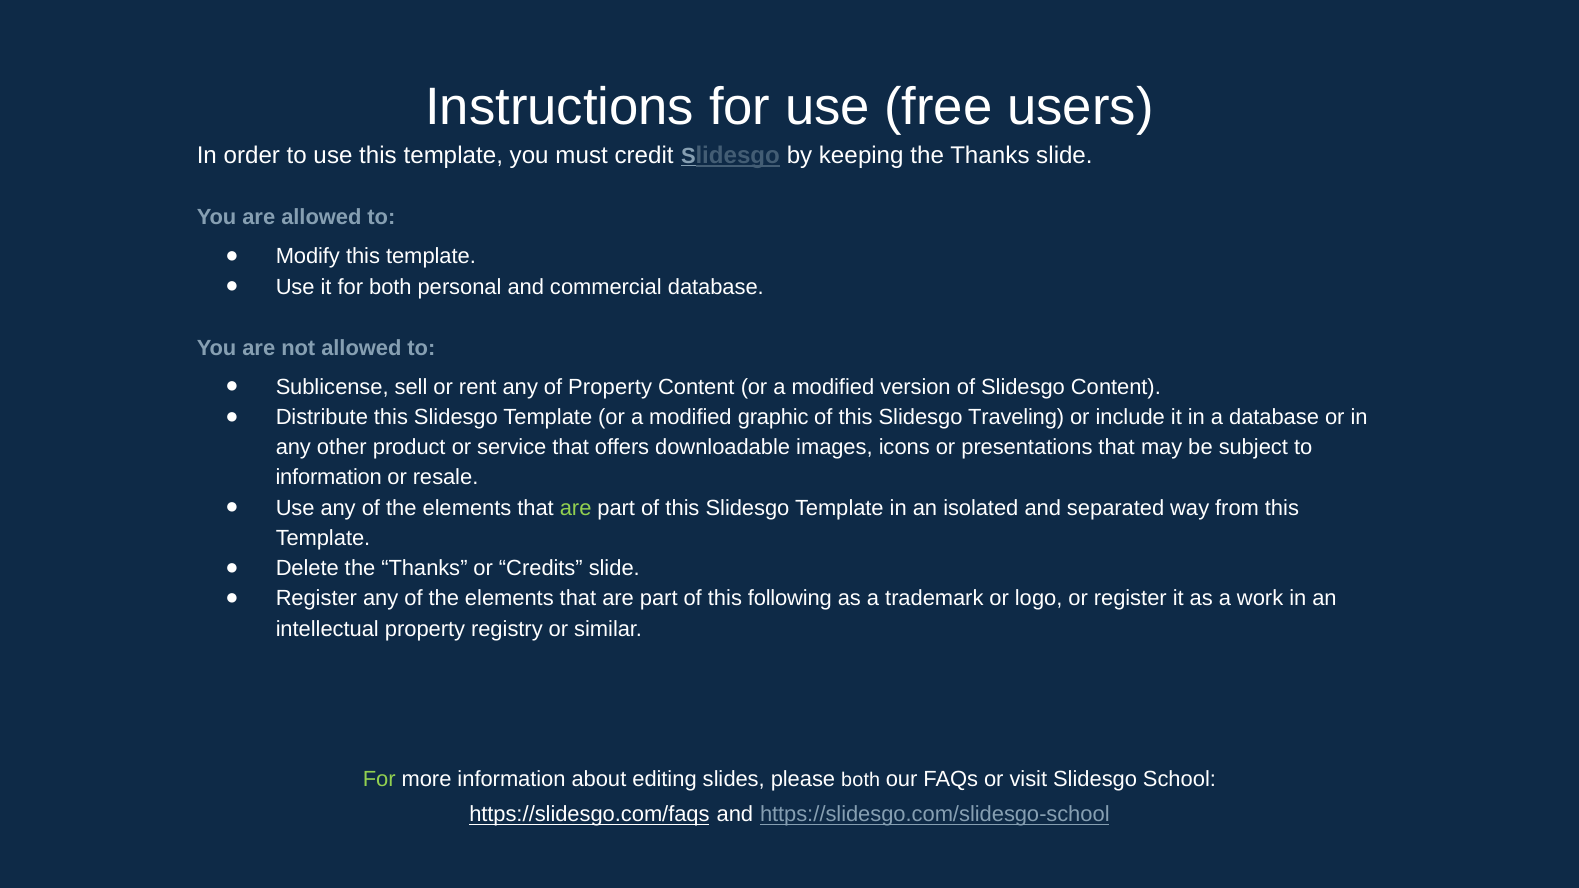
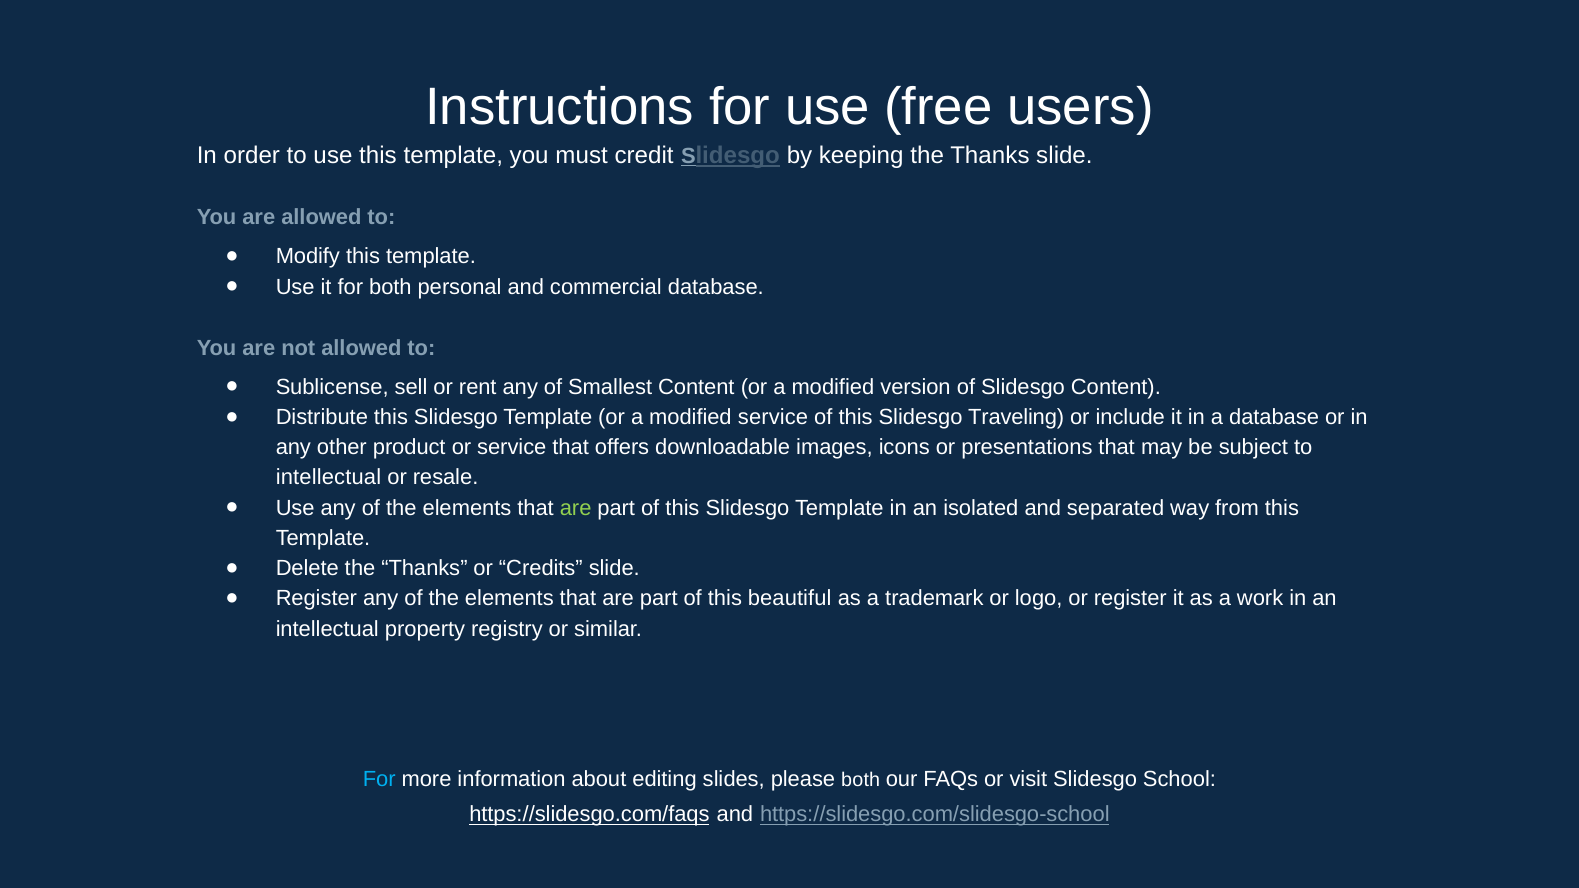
of Property: Property -> Smallest
modified graphic: graphic -> service
information at (329, 478): information -> intellectual
following: following -> beautiful
For at (379, 779) colour: light green -> light blue
